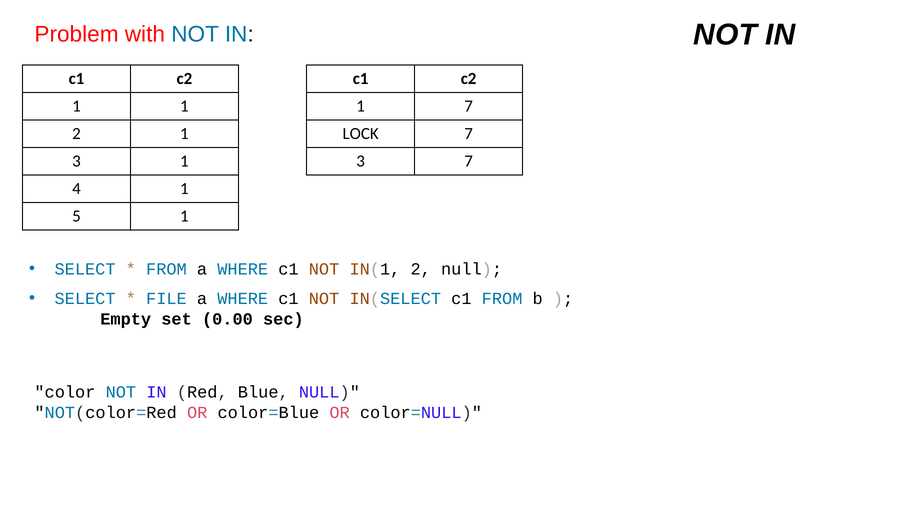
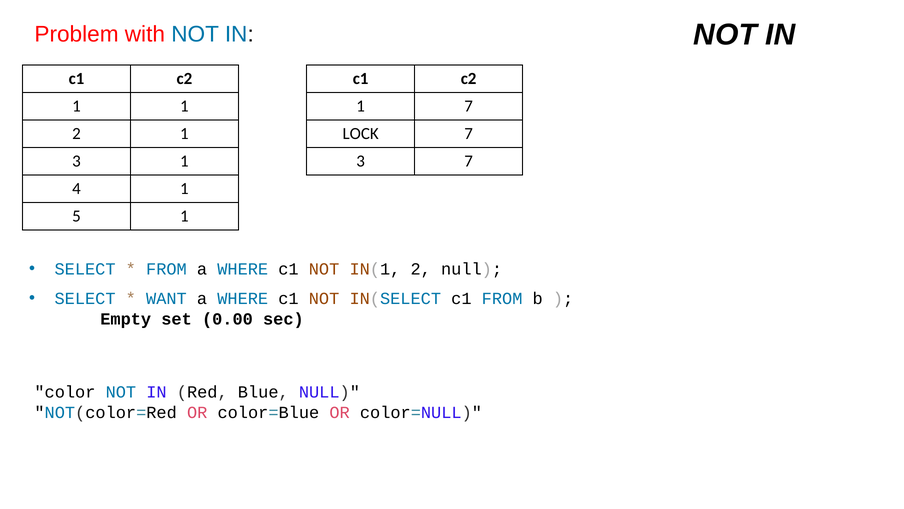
FILE: FILE -> WANT
